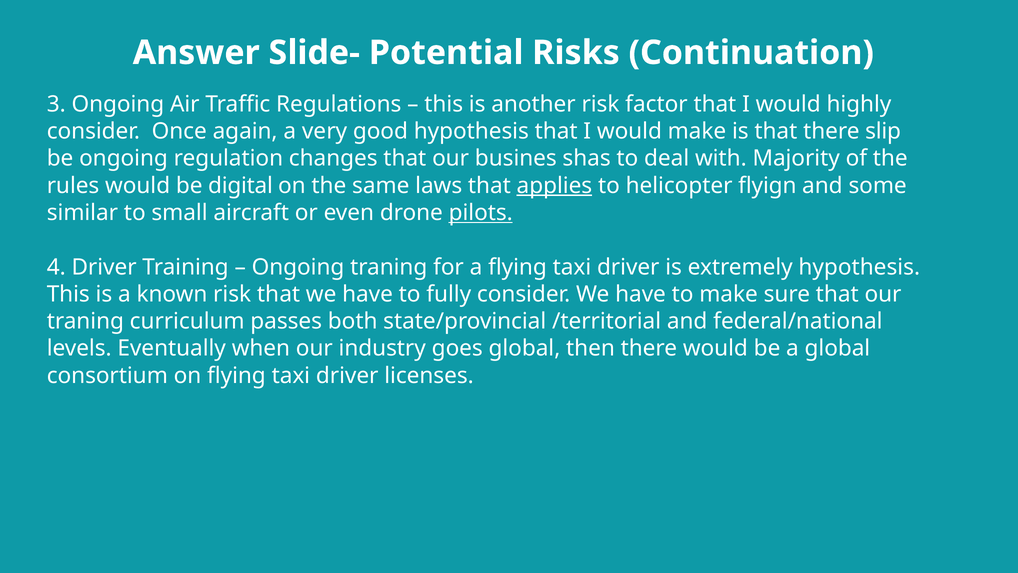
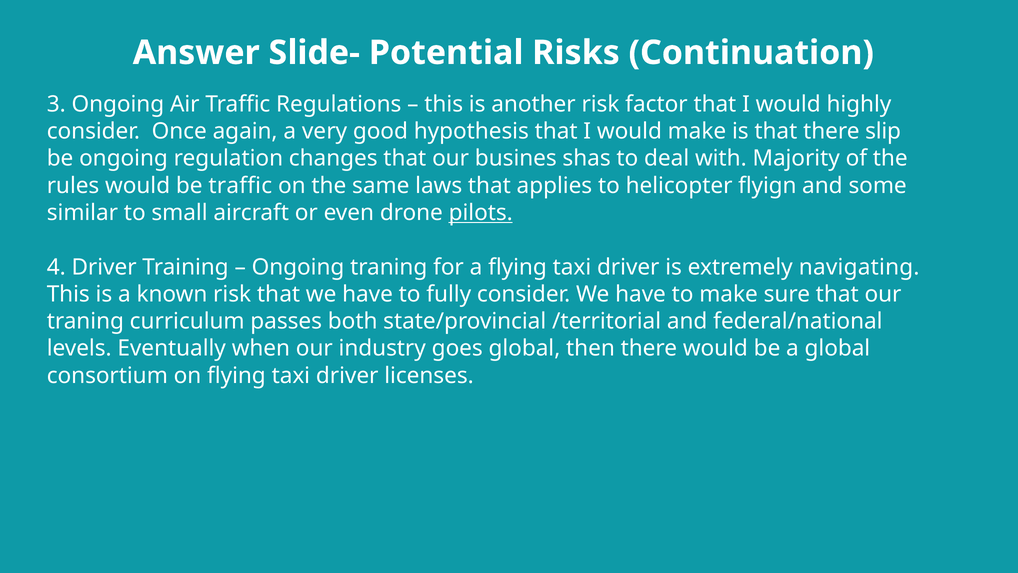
be digital: digital -> traffic
applies underline: present -> none
extremely hypothesis: hypothesis -> navigating
